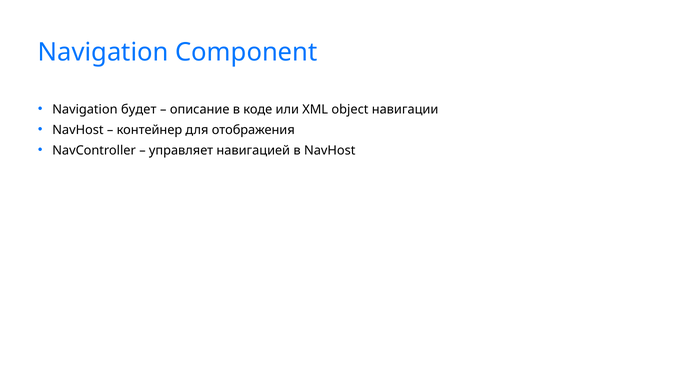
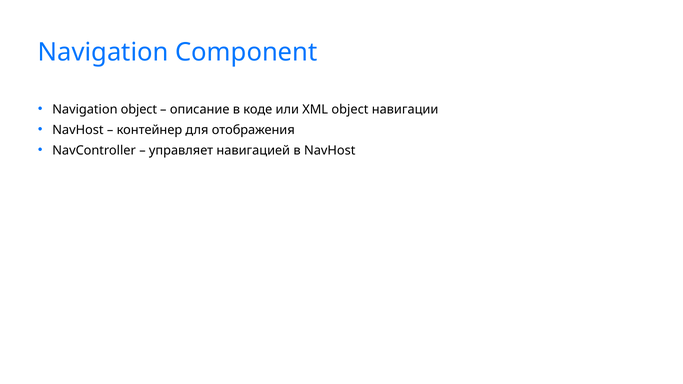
Navigation будет: будет -> object
